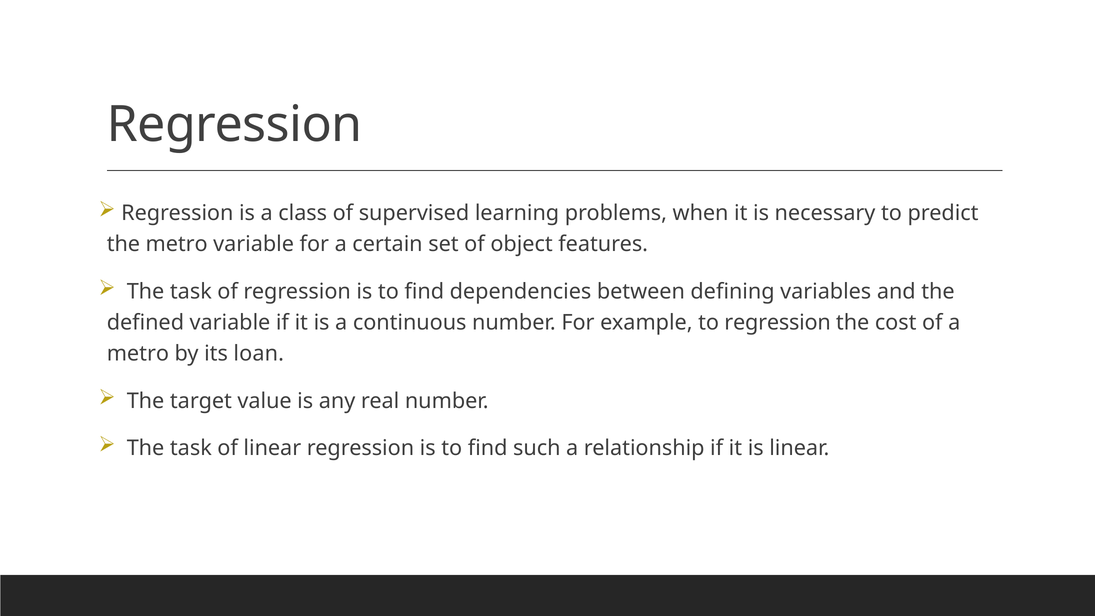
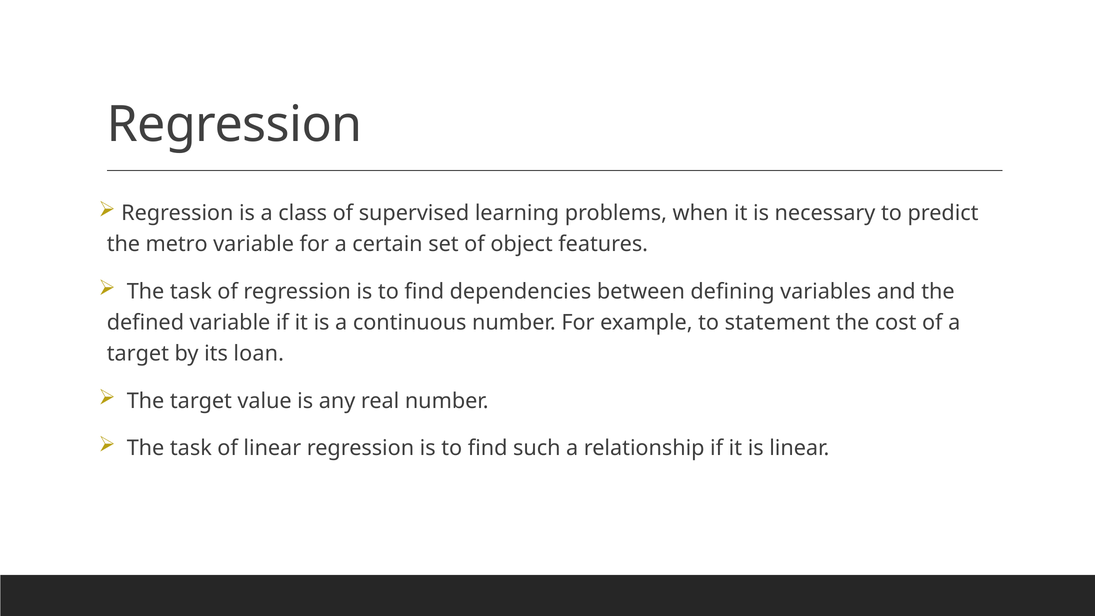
to regression: regression -> statement
metro at (138, 354): metro -> target
